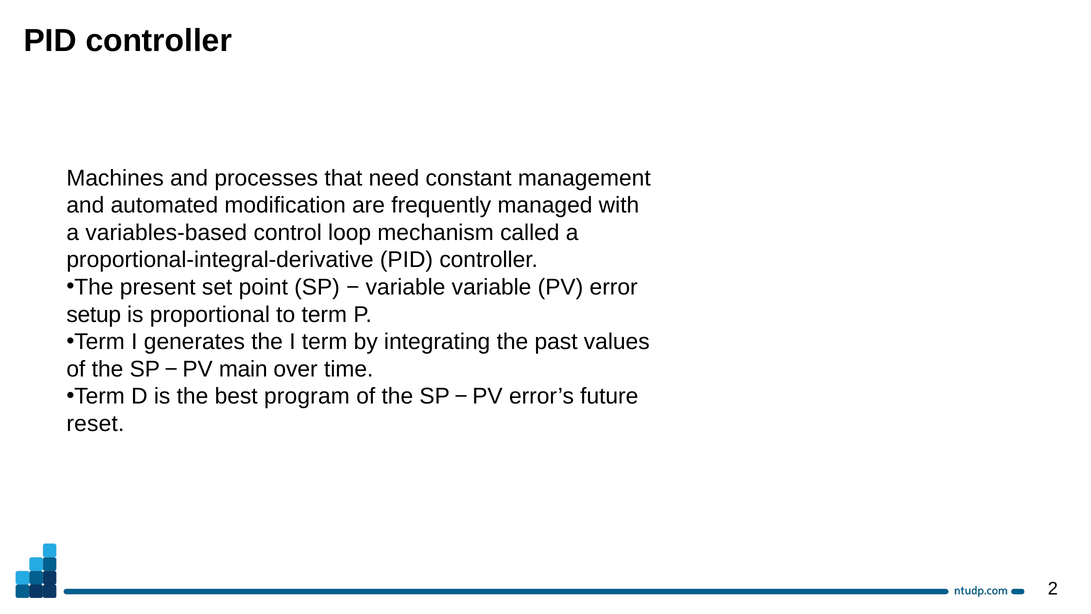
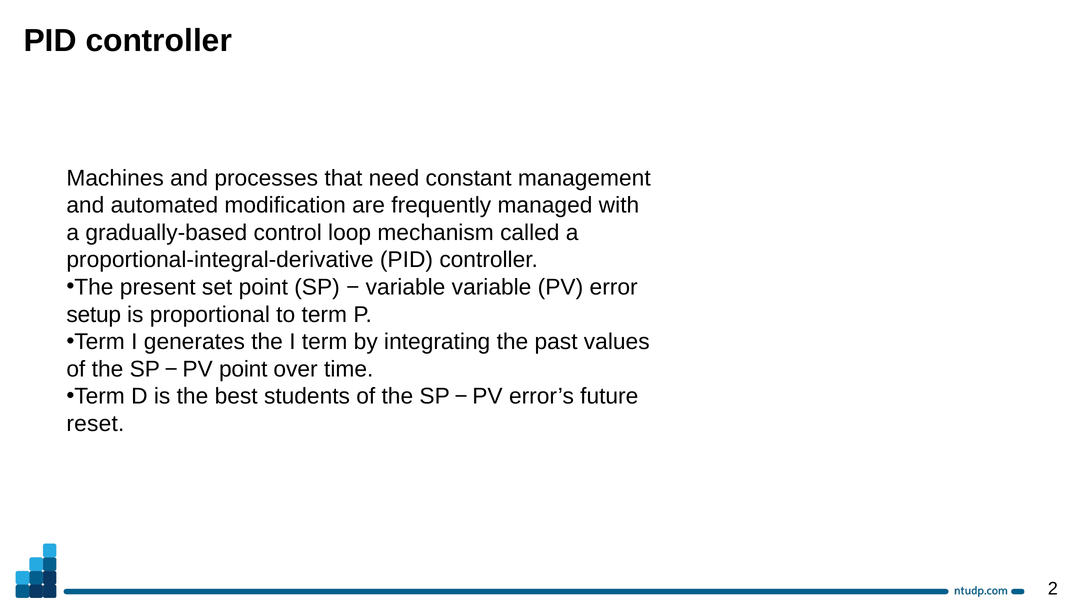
variables-based: variables-based -> gradually-based
PV main: main -> point
program: program -> students
